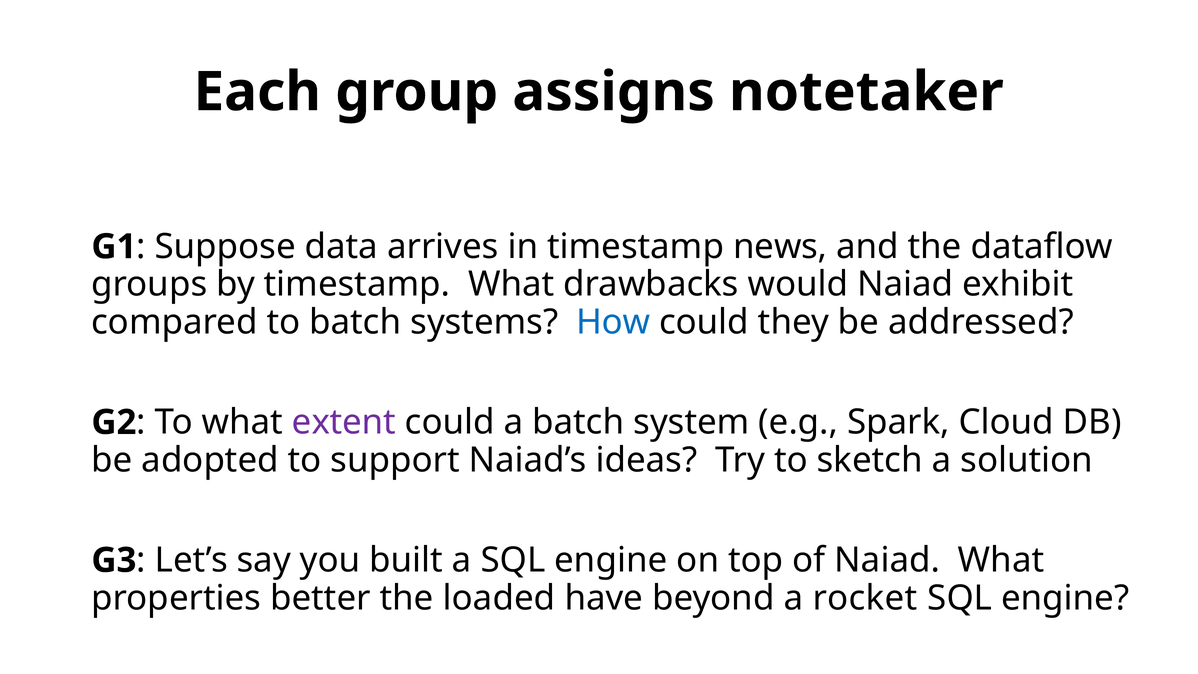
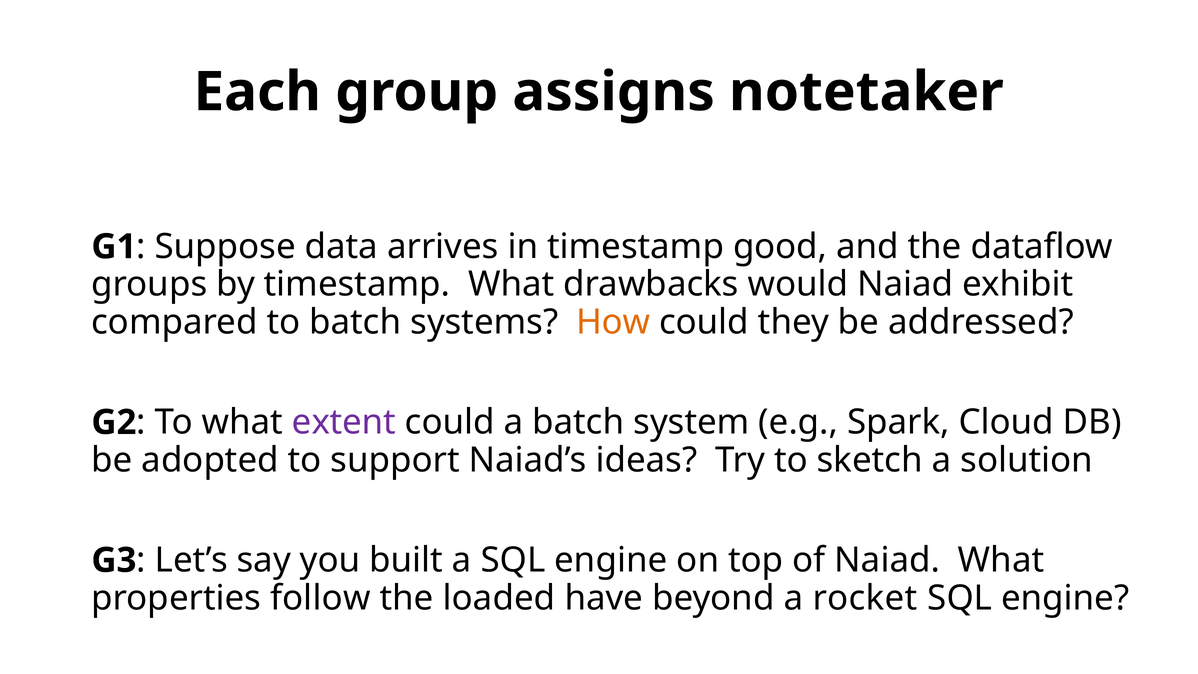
news: news -> good
How colour: blue -> orange
better: better -> follow
